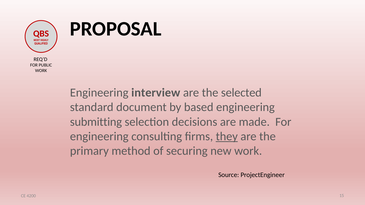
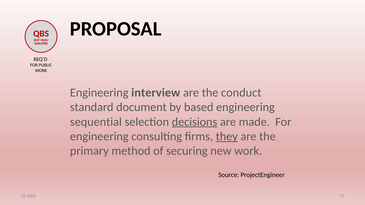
selected: selected -> conduct
submitting: submitting -> sequential
decisions underline: none -> present
